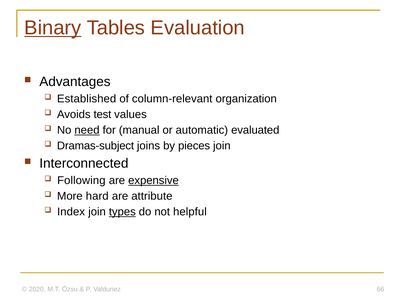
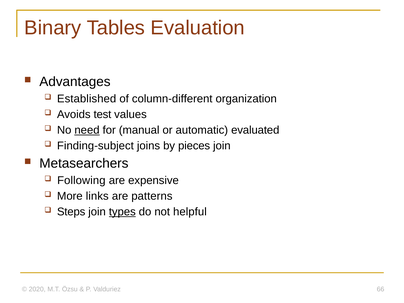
Binary underline: present -> none
column-relevant: column-relevant -> column-different
Dramas-subject: Dramas-subject -> Finding-subject
Interconnected: Interconnected -> Metasearchers
expensive underline: present -> none
hard: hard -> links
attribute: attribute -> patterns
Index: Index -> Steps
